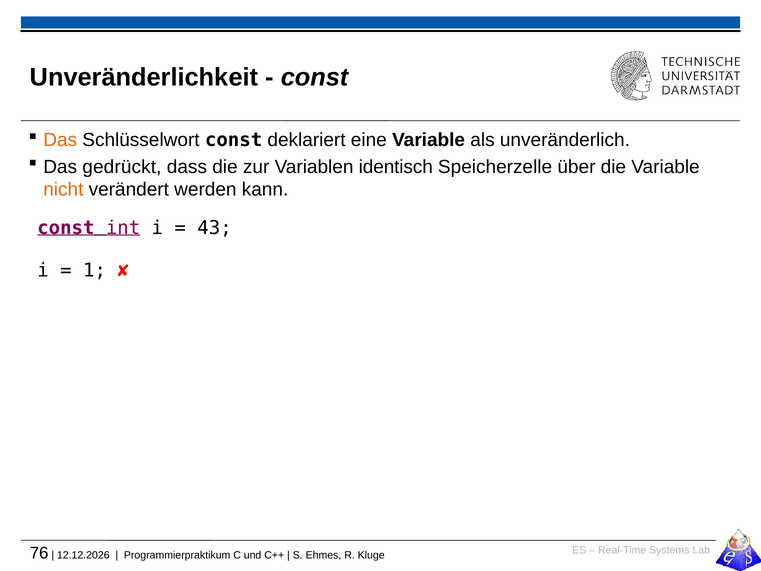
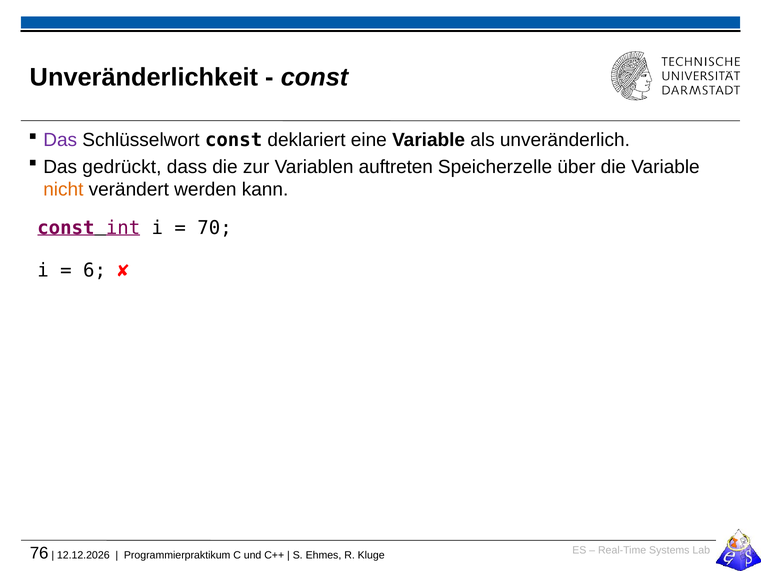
Das at (60, 140) colour: orange -> purple
identisch: identisch -> auftreten
43: 43 -> 70
1: 1 -> 6
